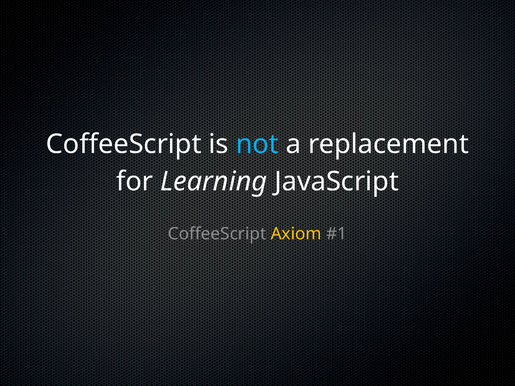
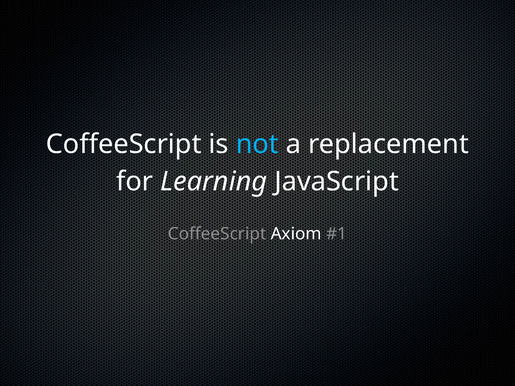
Axiom colour: yellow -> white
